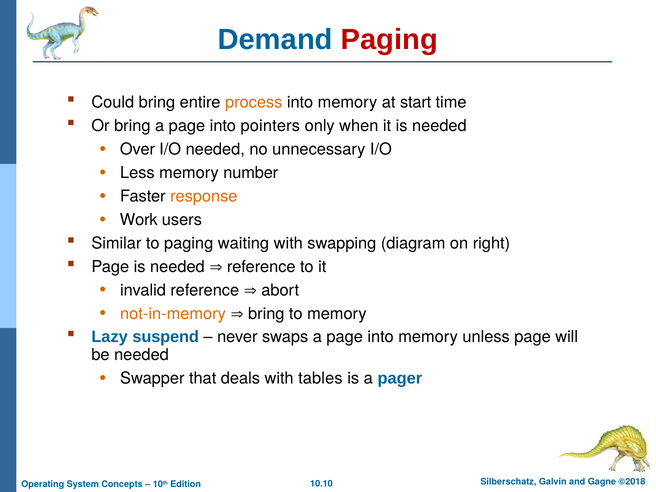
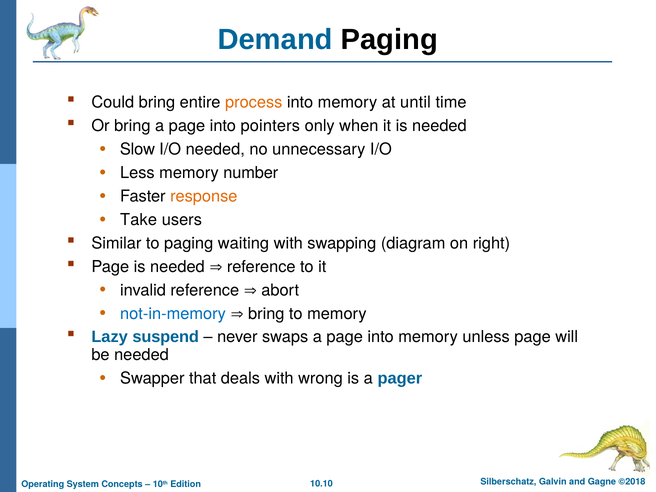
Paging at (389, 40) colour: red -> black
start: start -> until
Over: Over -> Slow
Work: Work -> Take
not-in-memory colour: orange -> blue
tables: tables -> wrong
